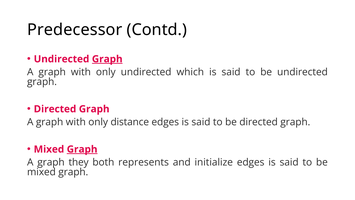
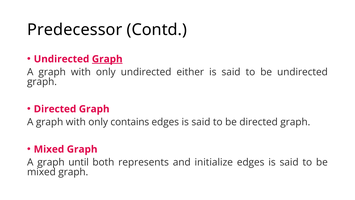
which: which -> either
distance: distance -> contains
Graph at (82, 149) underline: present -> none
they: they -> until
